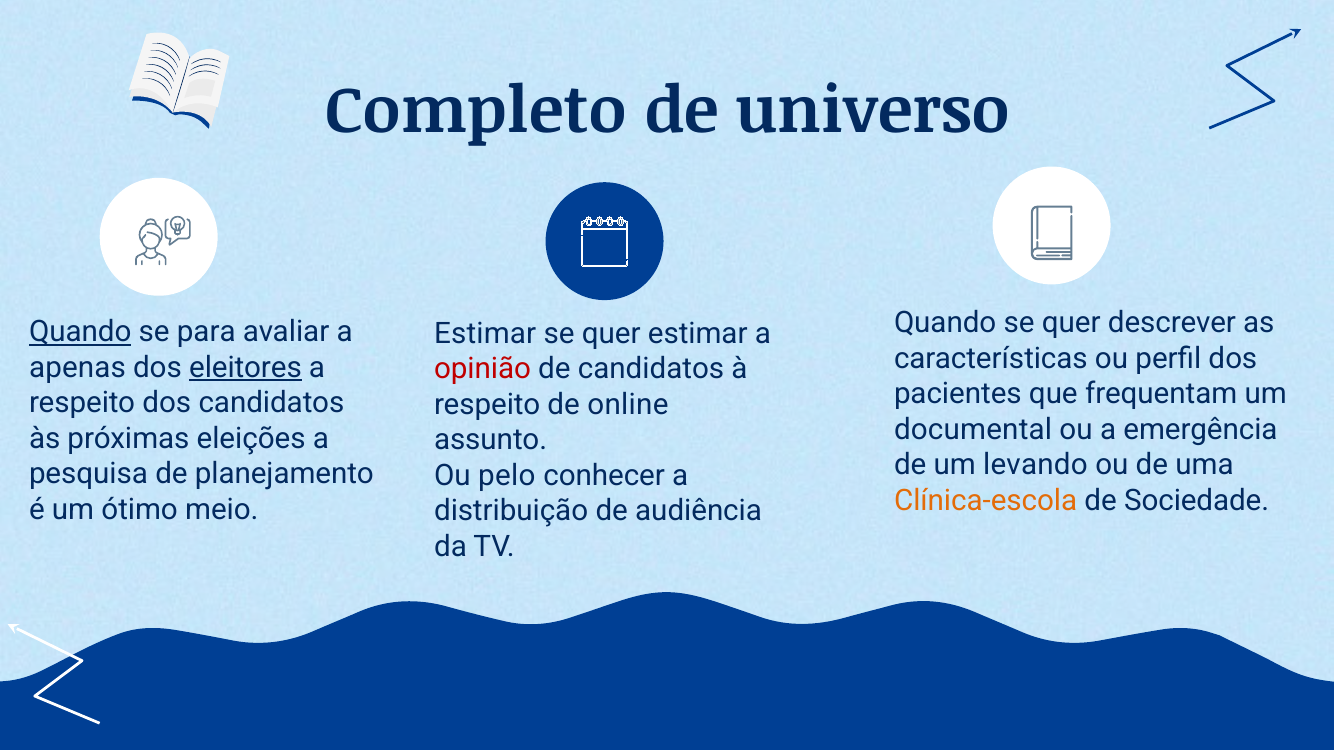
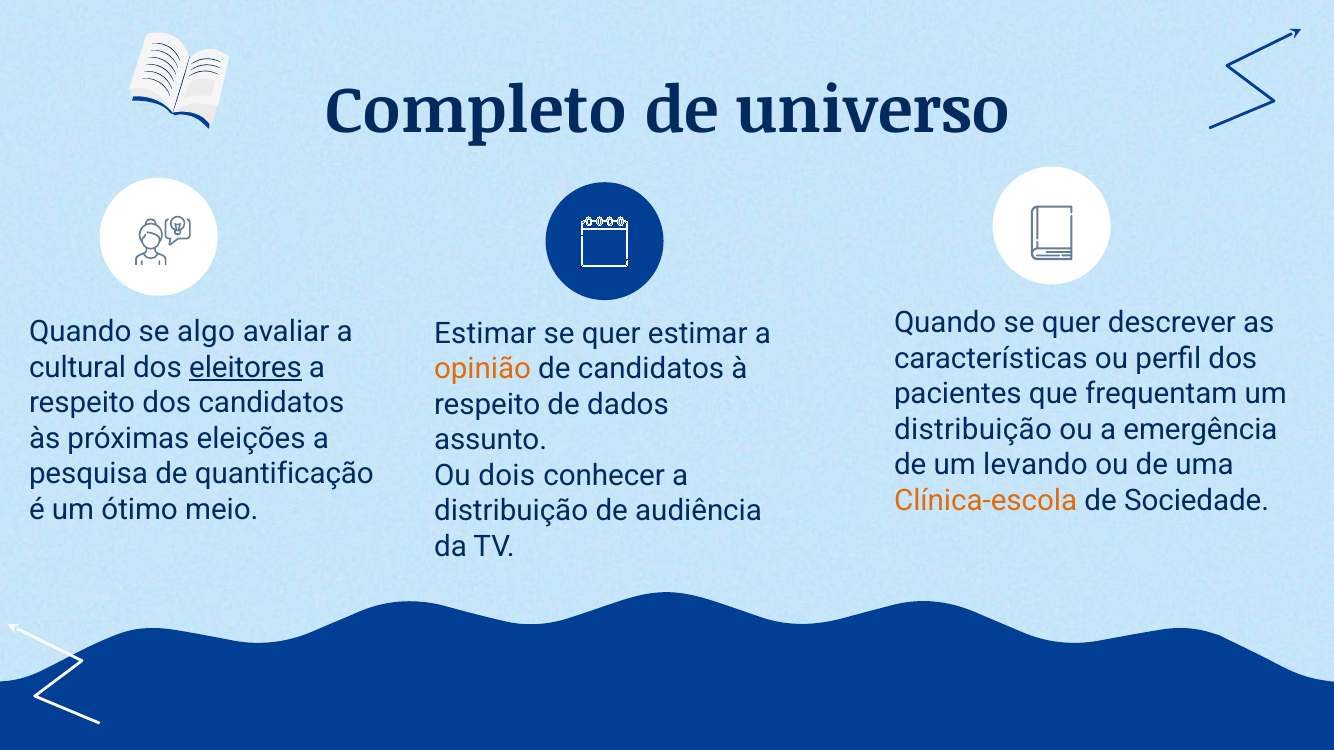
Quando at (80, 332) underline: present -> none
para: para -> algo
apenas: apenas -> cultural
opinião colour: red -> orange
online: online -> dados
documental at (973, 430): documental -> distribuição
planejamento: planejamento -> quantificação
pelo: pelo -> dois
